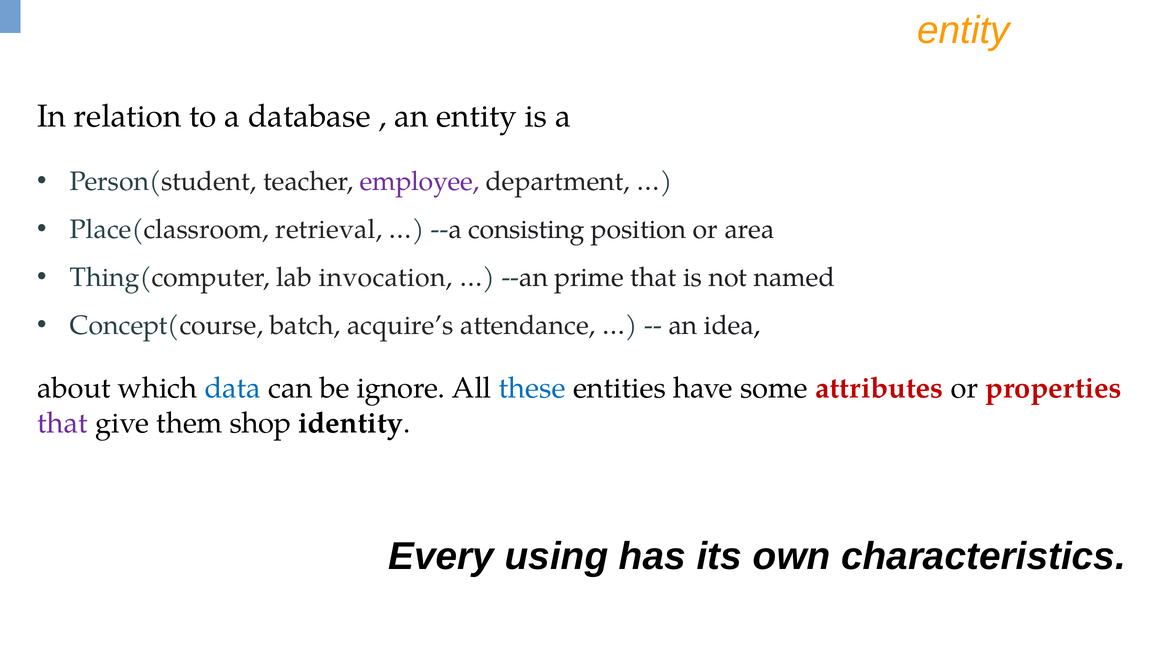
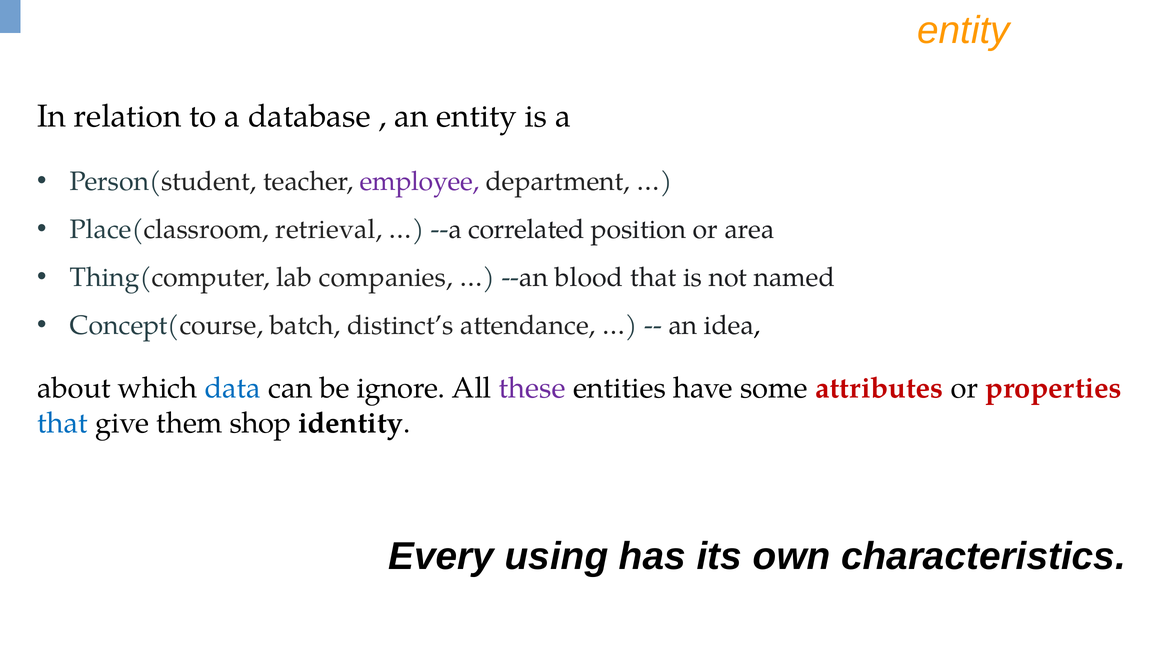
consisting: consisting -> correlated
invocation: invocation -> companies
prime: prime -> blood
acquire’s: acquire’s -> distinct’s
these colour: blue -> purple
that at (63, 423) colour: purple -> blue
